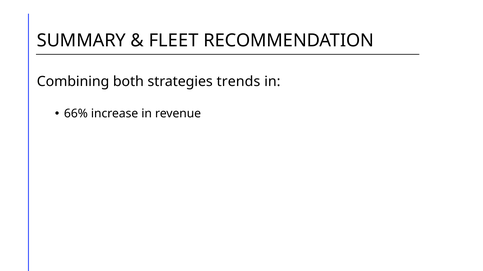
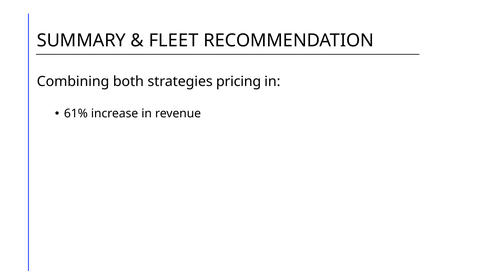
trends: trends -> pricing
66%: 66% -> 61%
